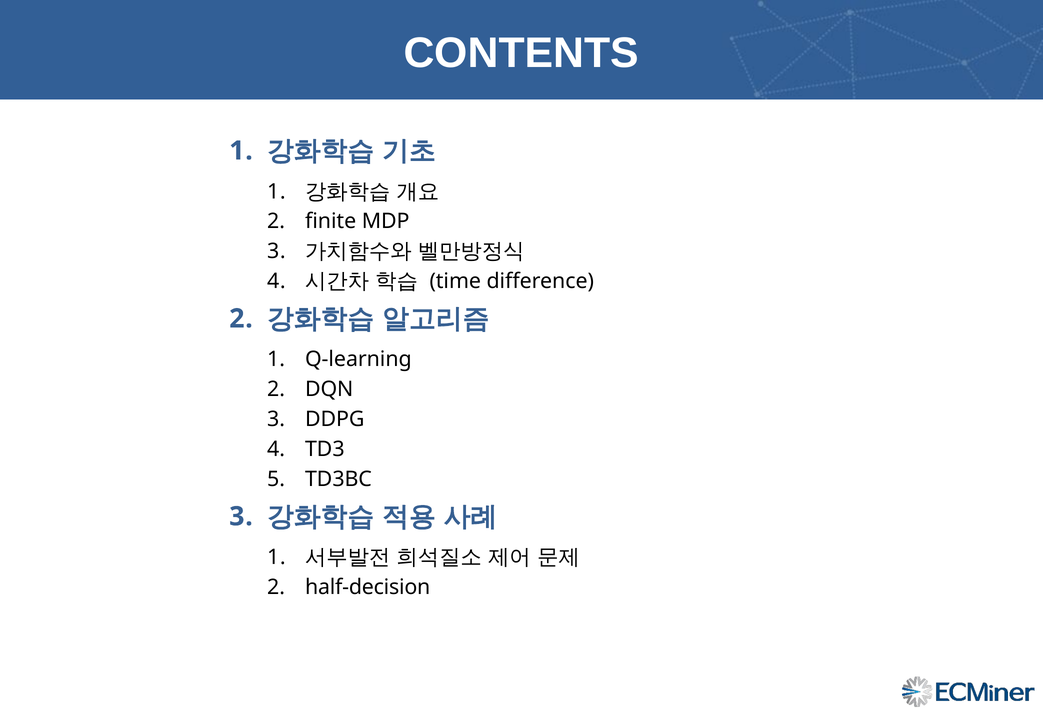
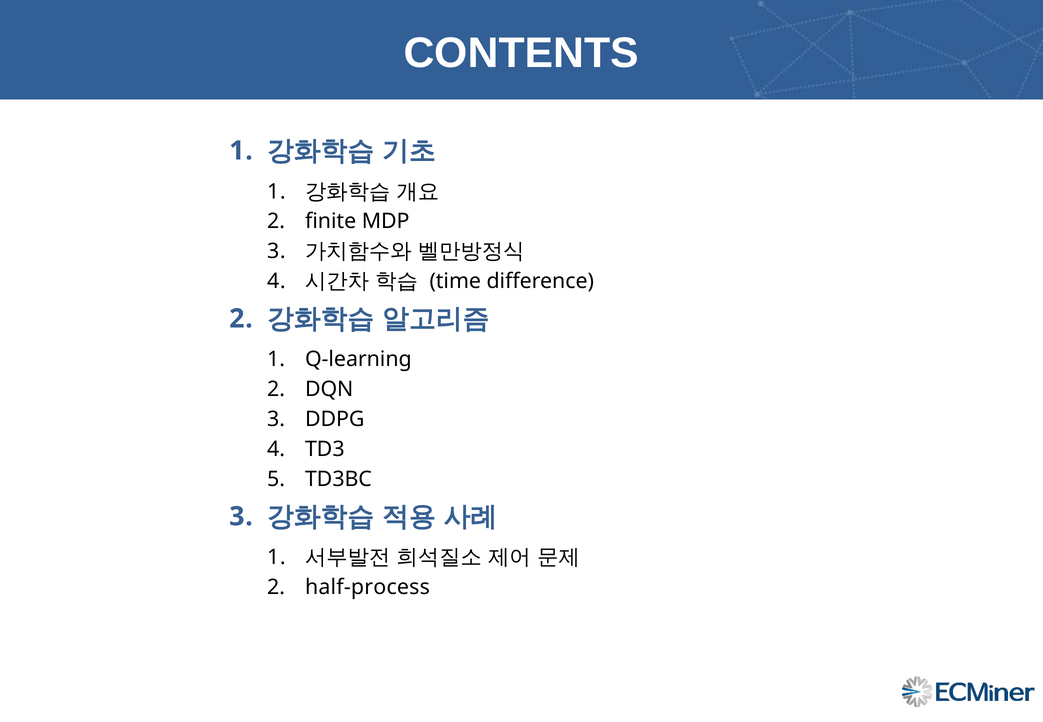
half-decision: half-decision -> half-process
